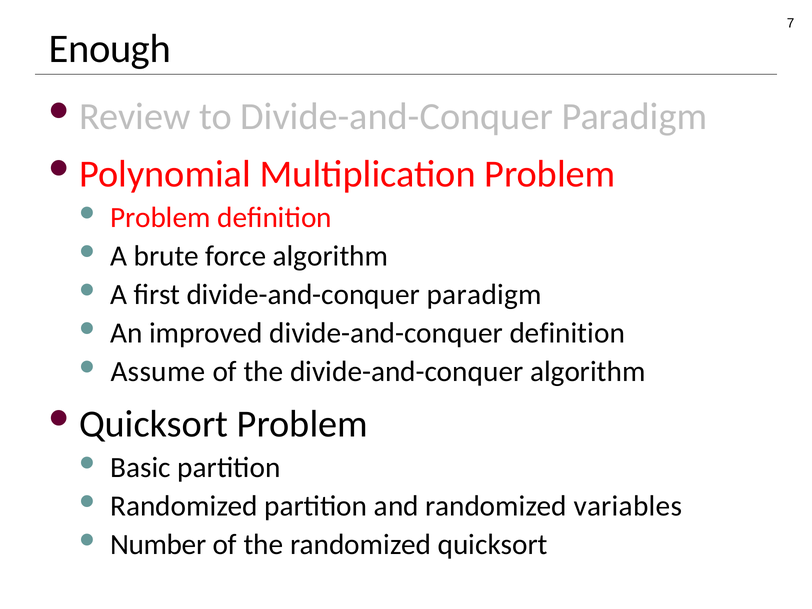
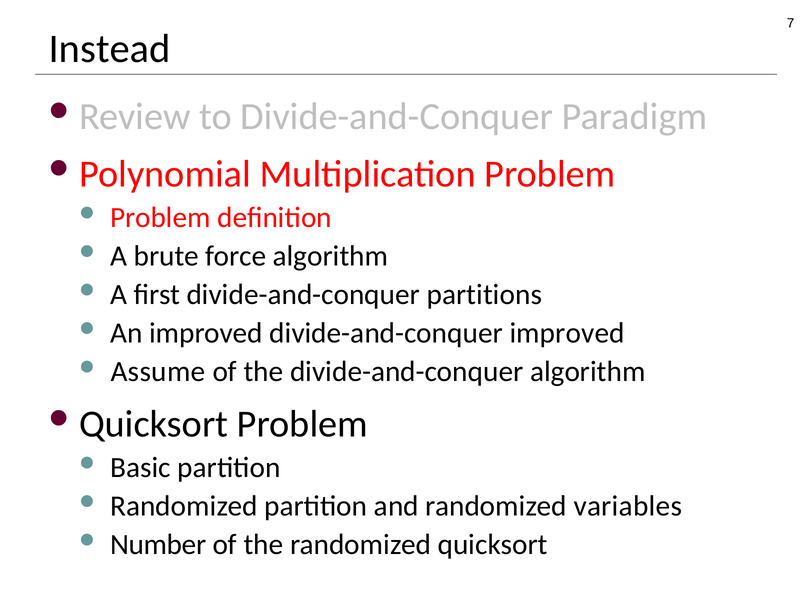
Enough: Enough -> Instead
first divide-and-conquer paradigm: paradigm -> partitions
divide-and-conquer definition: definition -> improved
